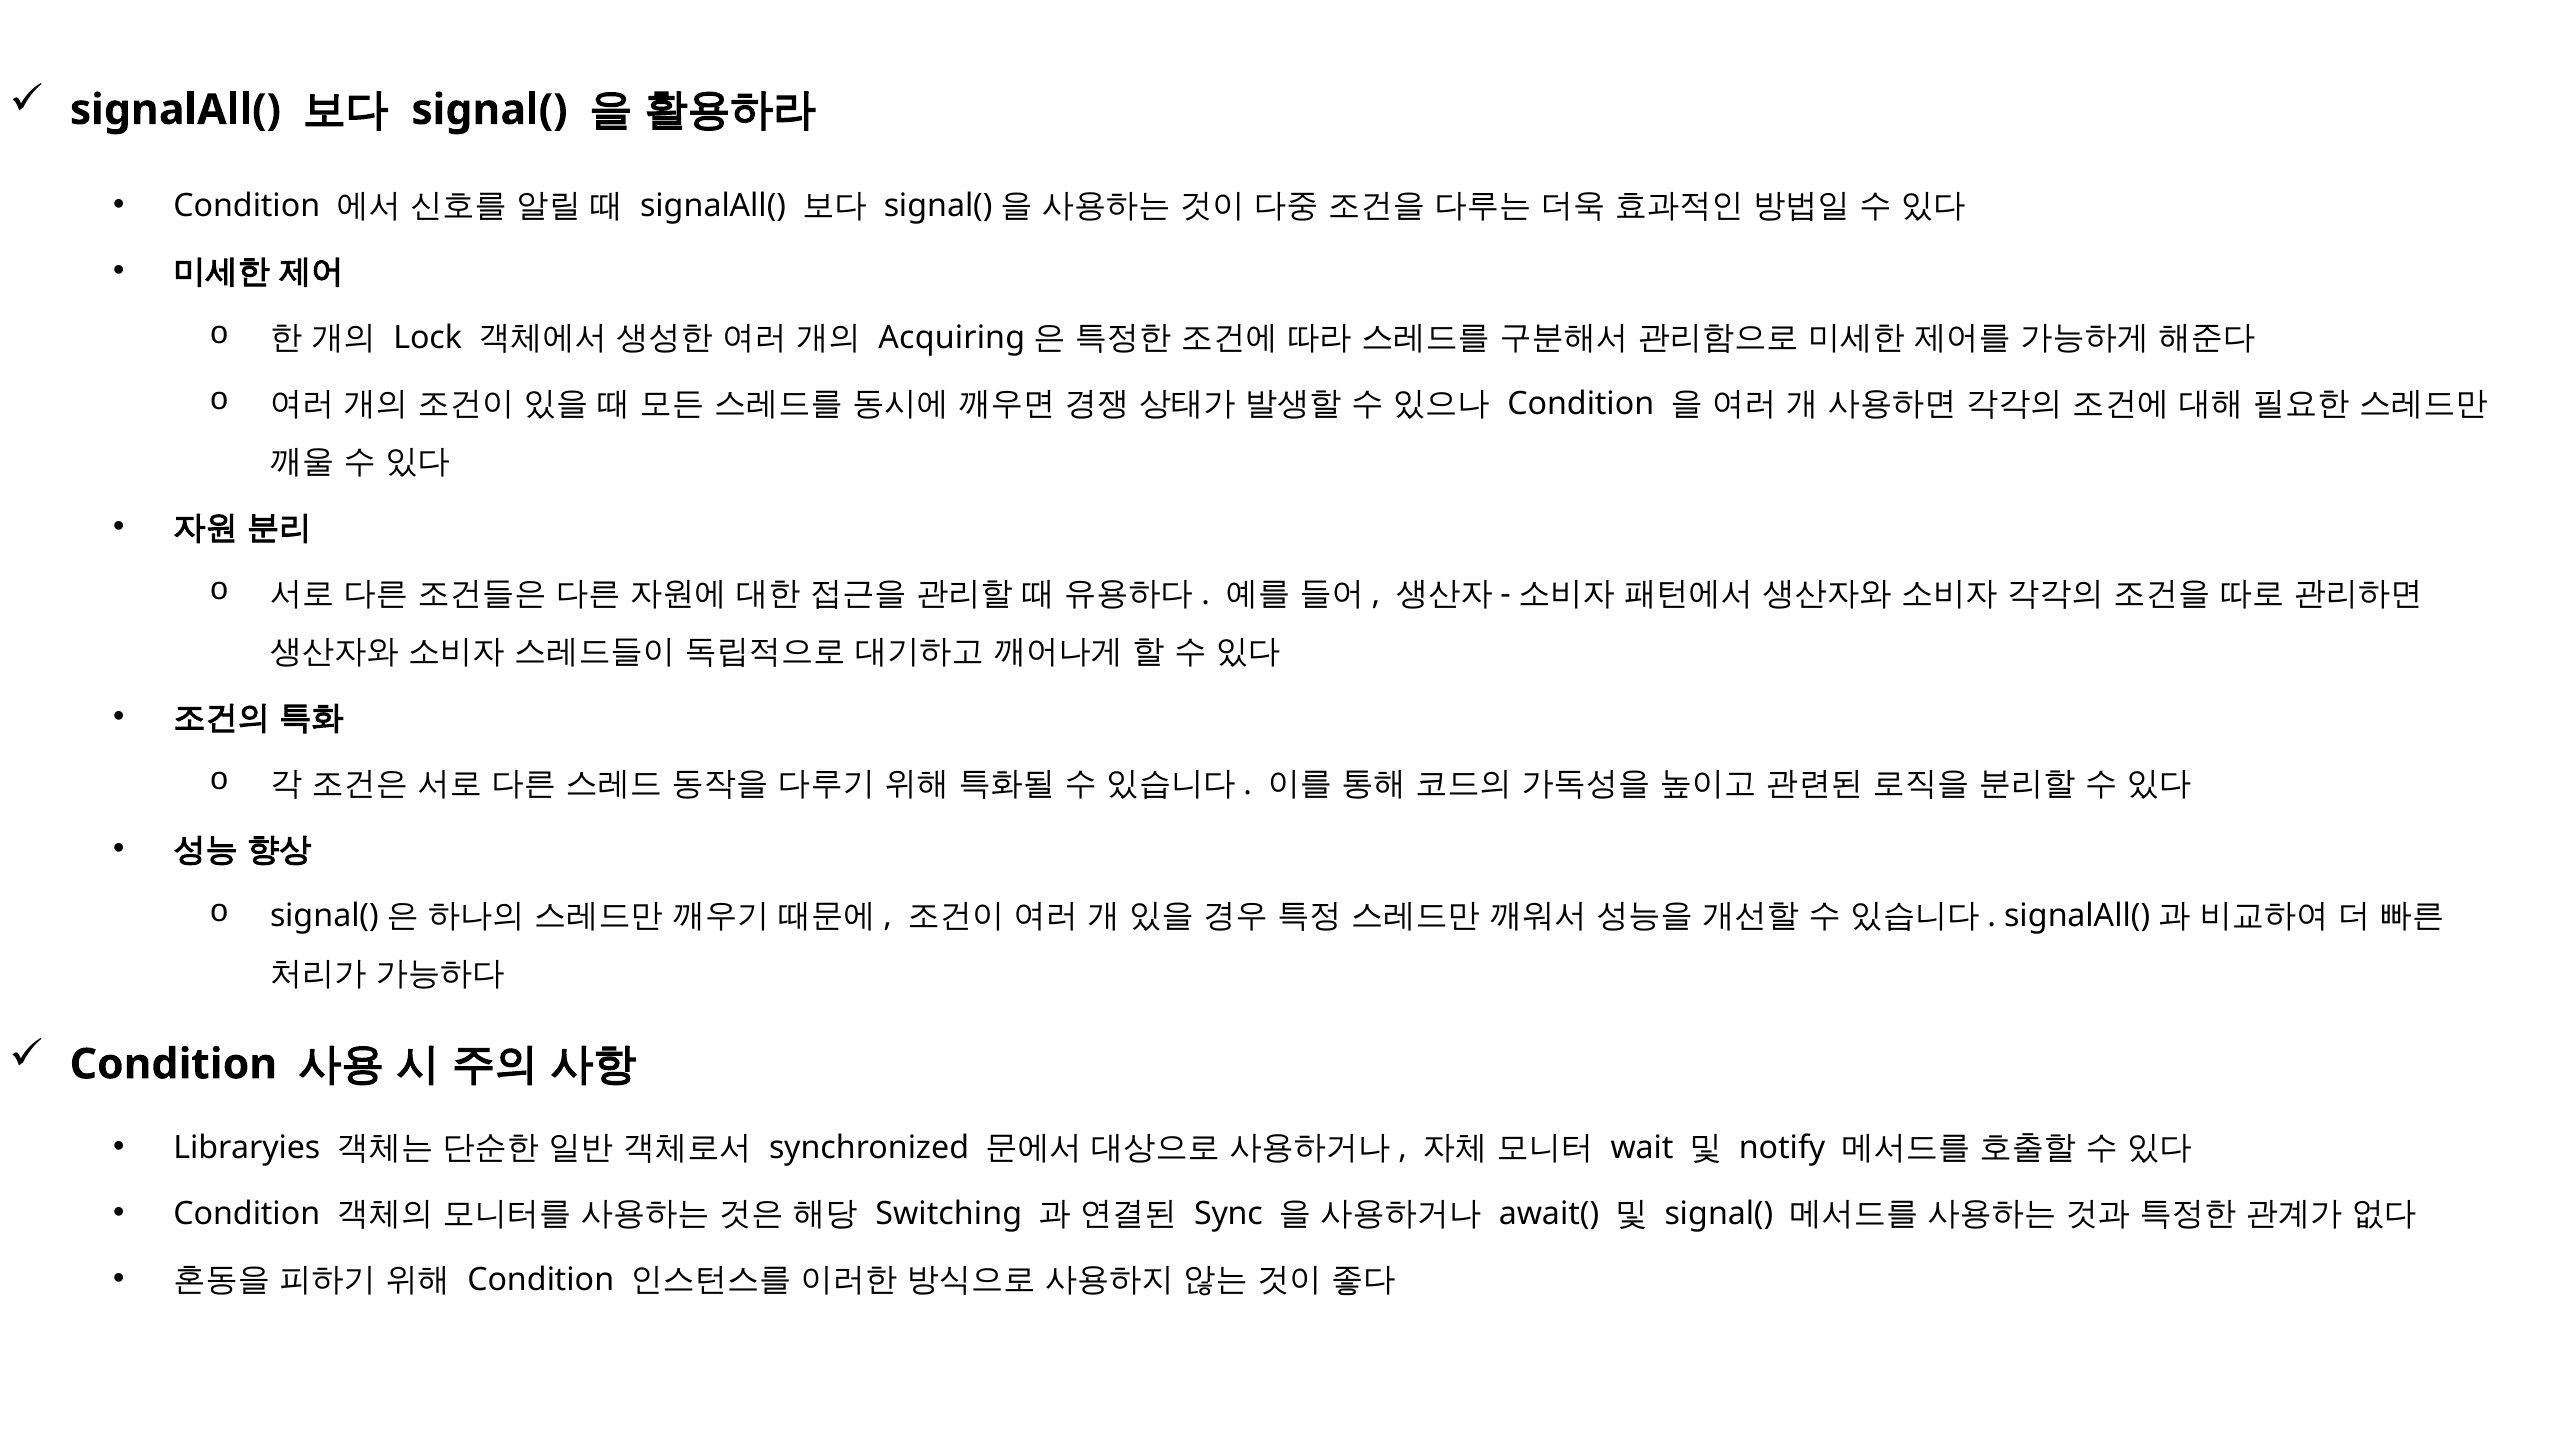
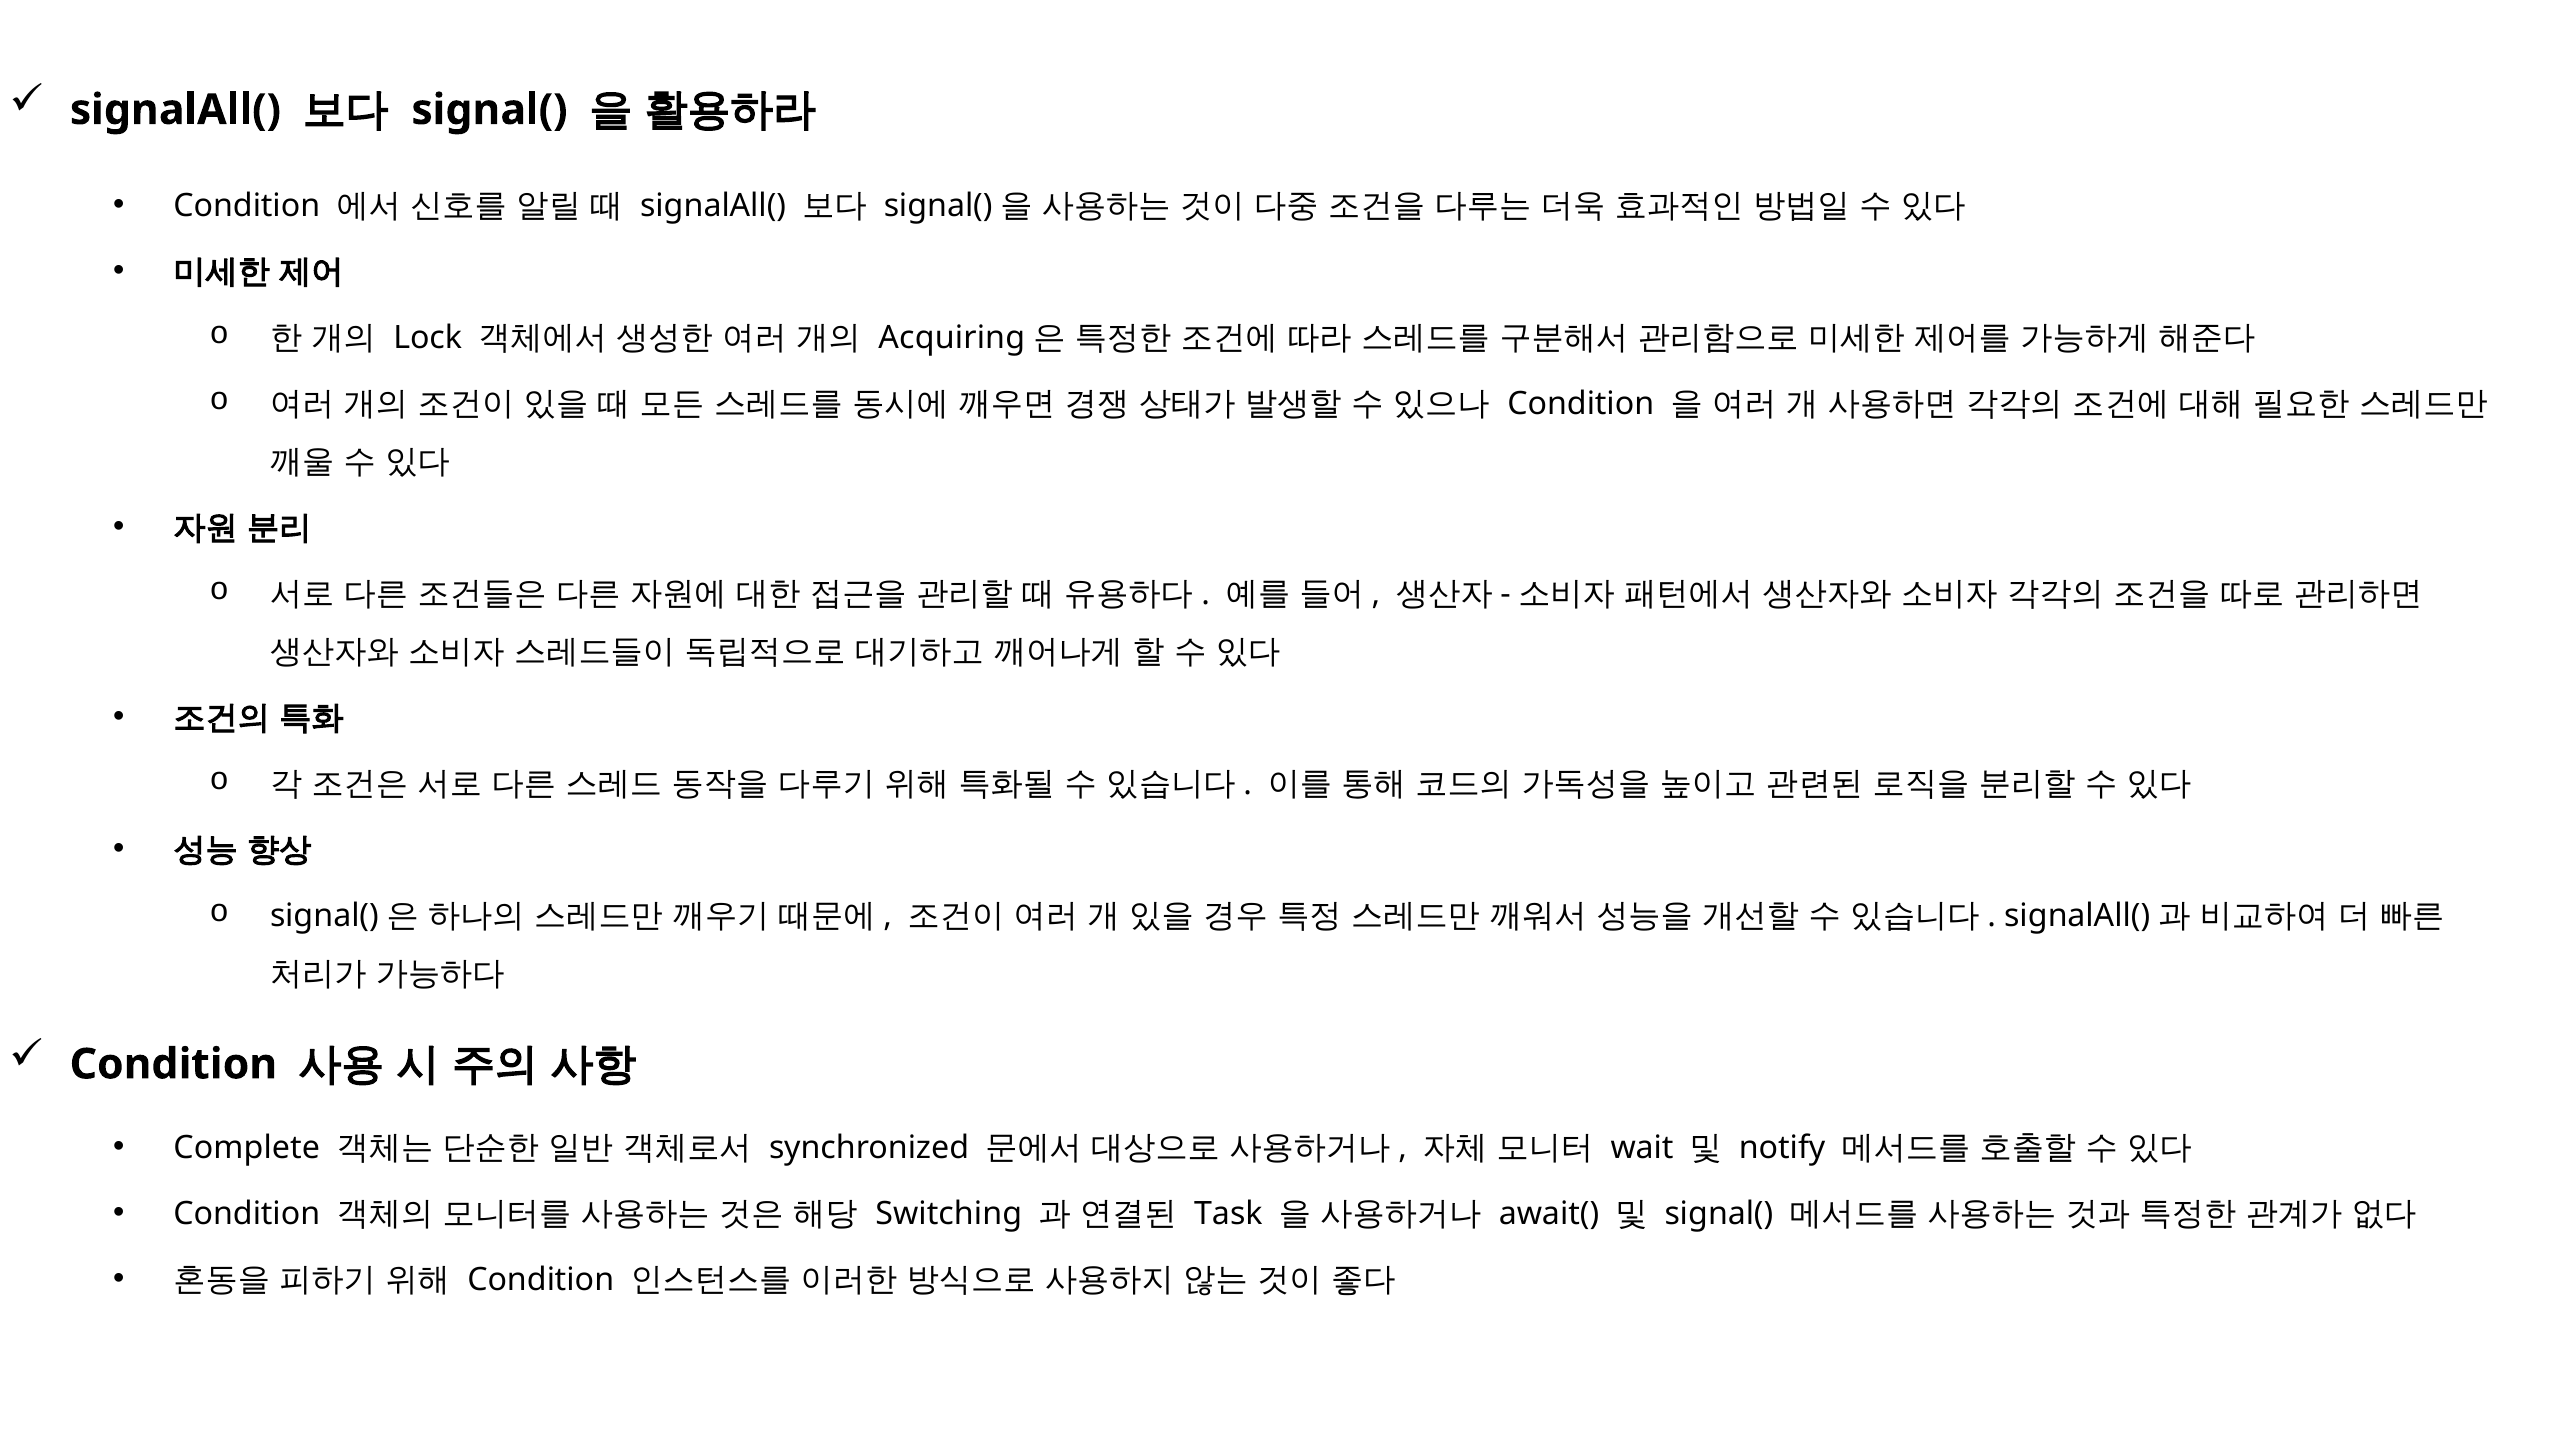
Libraryies: Libraryies -> Complete
Sync: Sync -> Task
